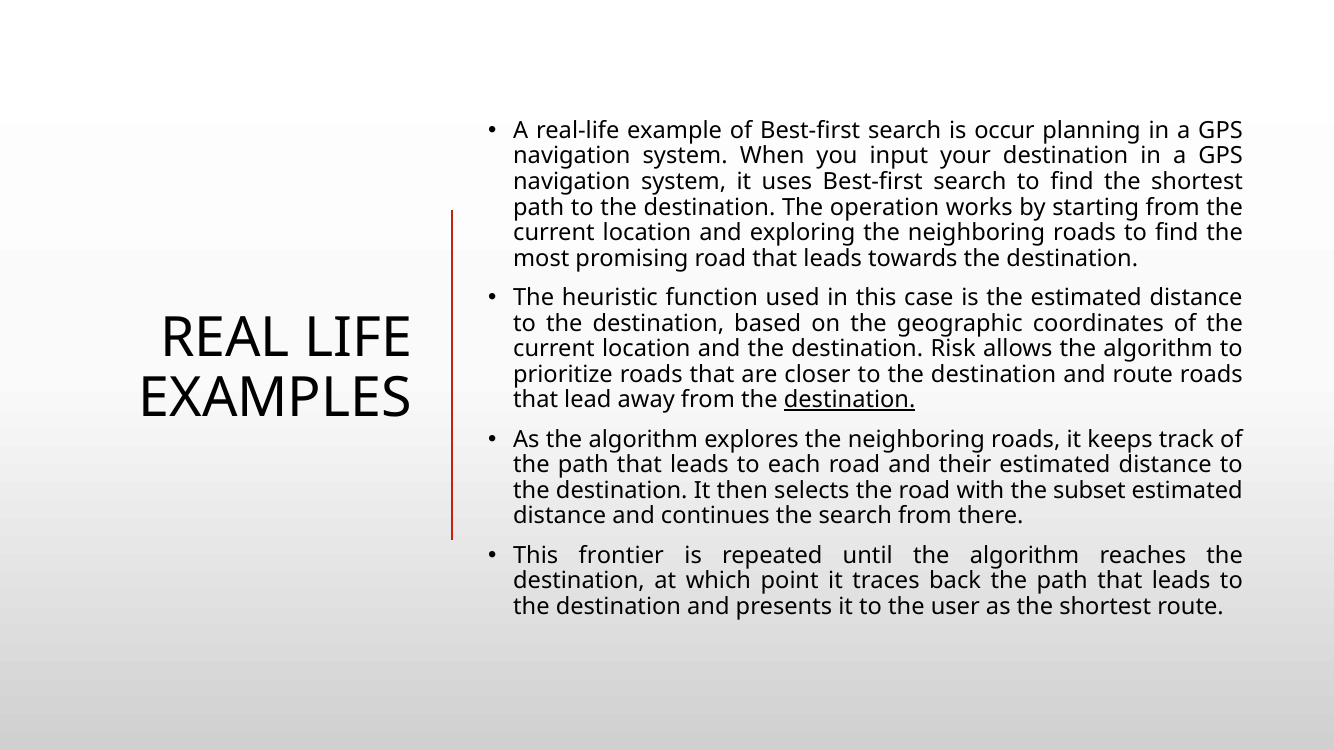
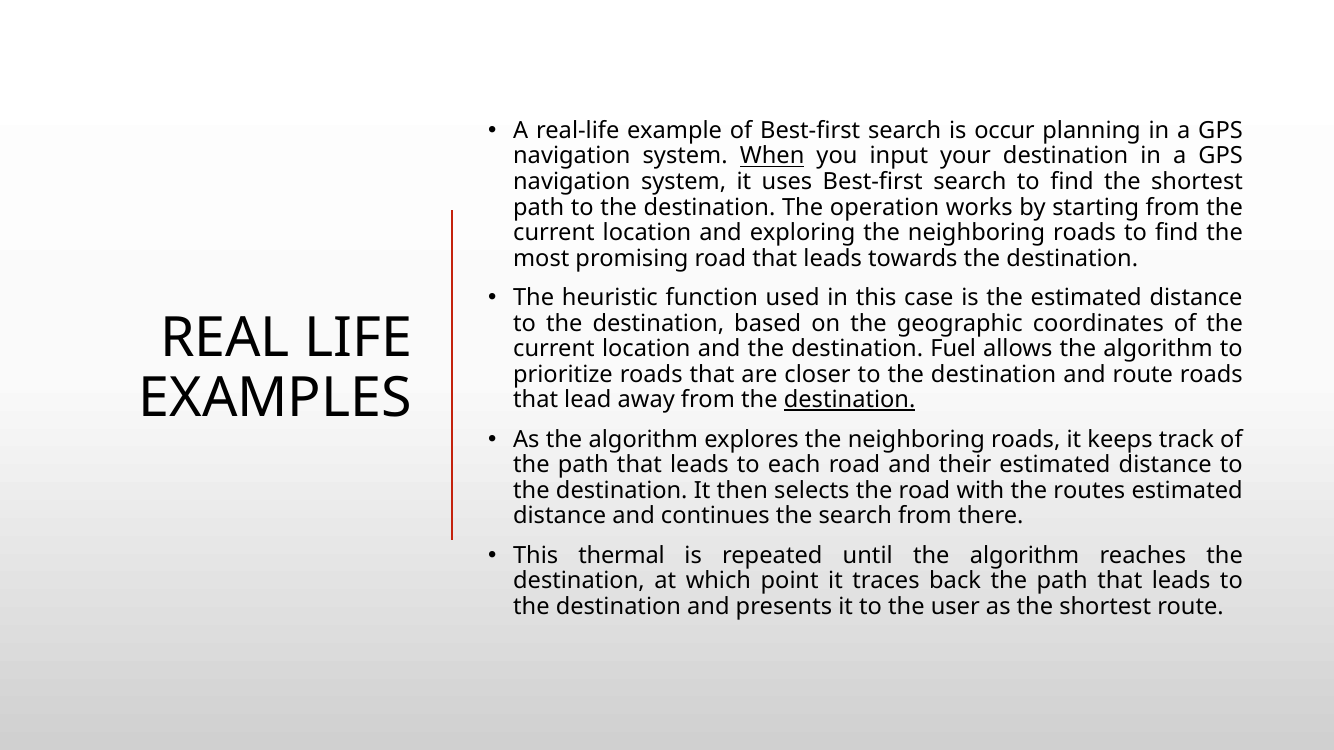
When underline: none -> present
Risk: Risk -> Fuel
subset: subset -> routes
frontier: frontier -> thermal
